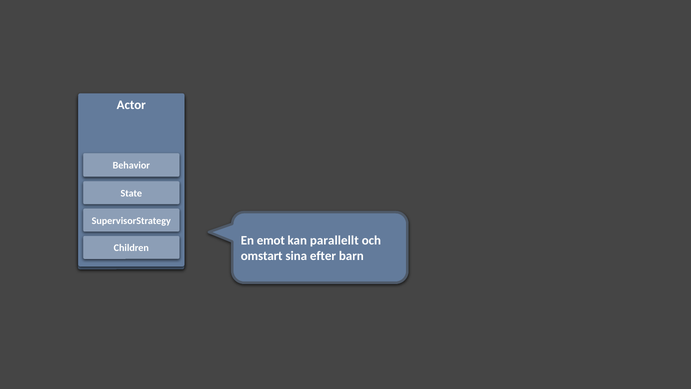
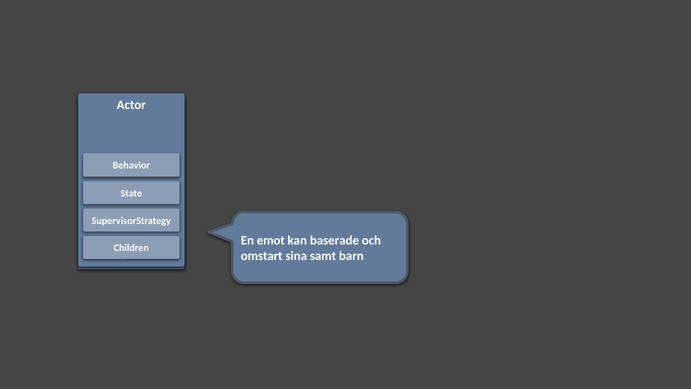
parallellt: parallellt -> baserade
efter: efter -> samt
